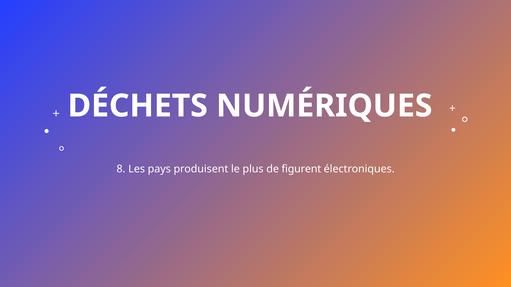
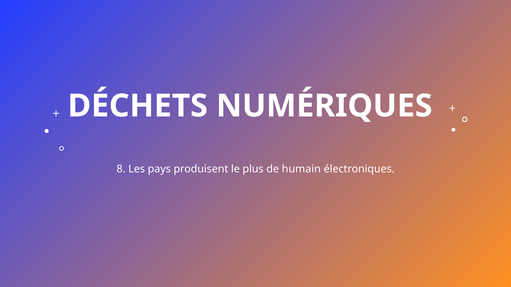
figurent: figurent -> humain
